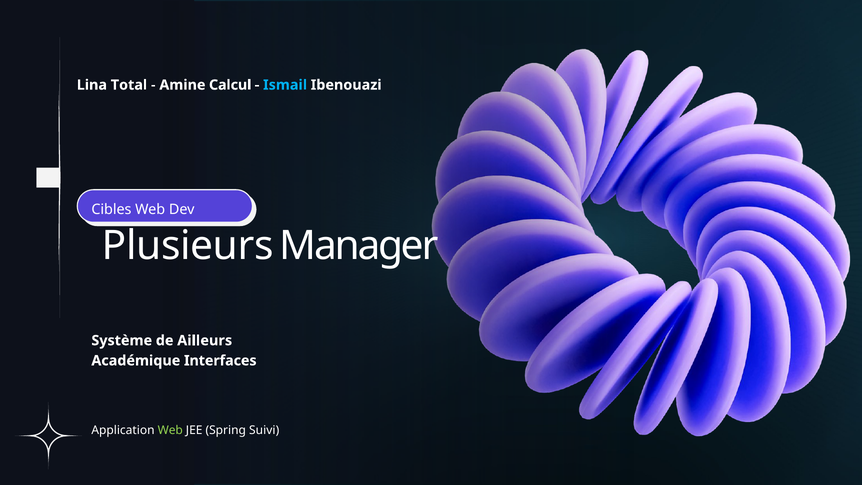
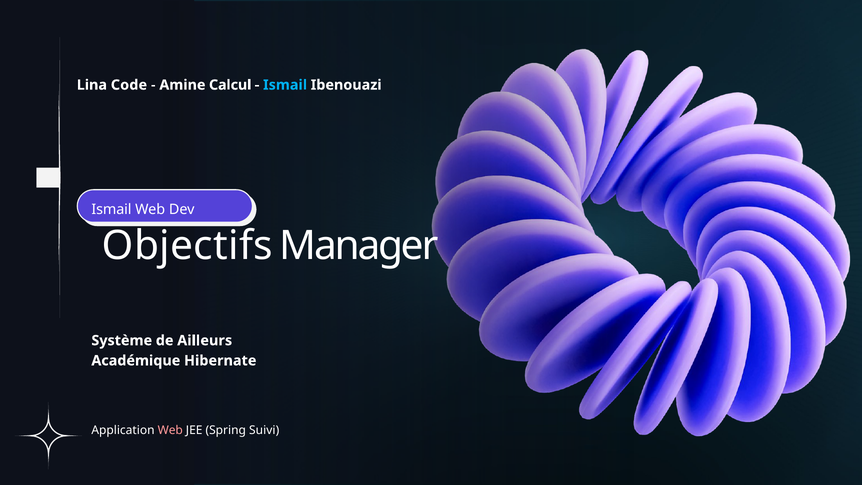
Total: Total -> Code
Cibles at (111, 209): Cibles -> Ismail
Plusieurs: Plusieurs -> Objectifs
Interfaces: Interfaces -> Hibernate
Web at (170, 430) colour: light green -> pink
